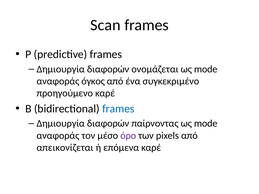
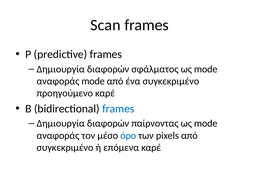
ονομάζεται: ονομάζεται -> σφάλματος
αναφοράς όγκος: όγκος -> mode
όρο colour: purple -> blue
απεικονίζεται at (65, 148): απεικονίζεται -> συγκεκριμένο
